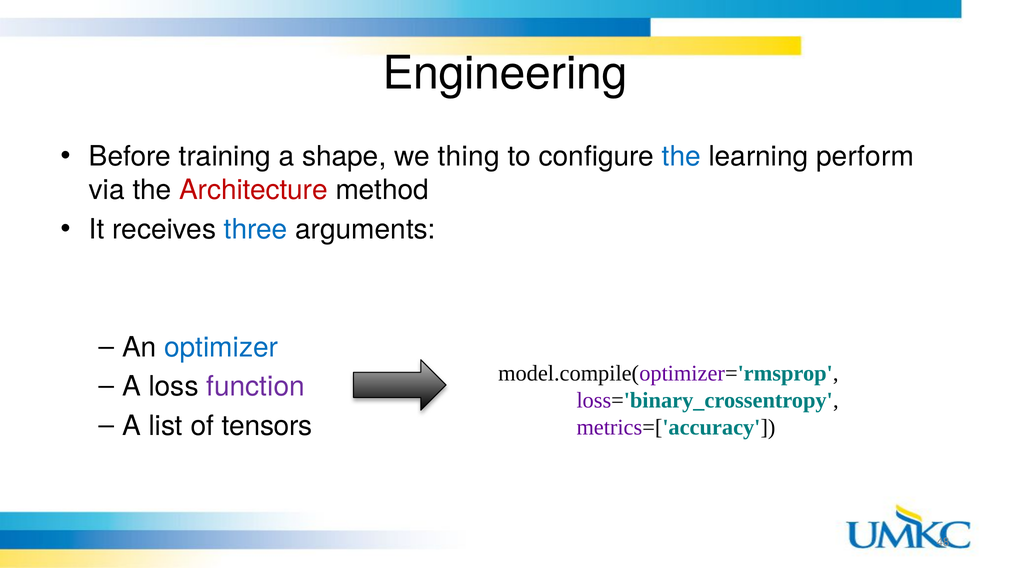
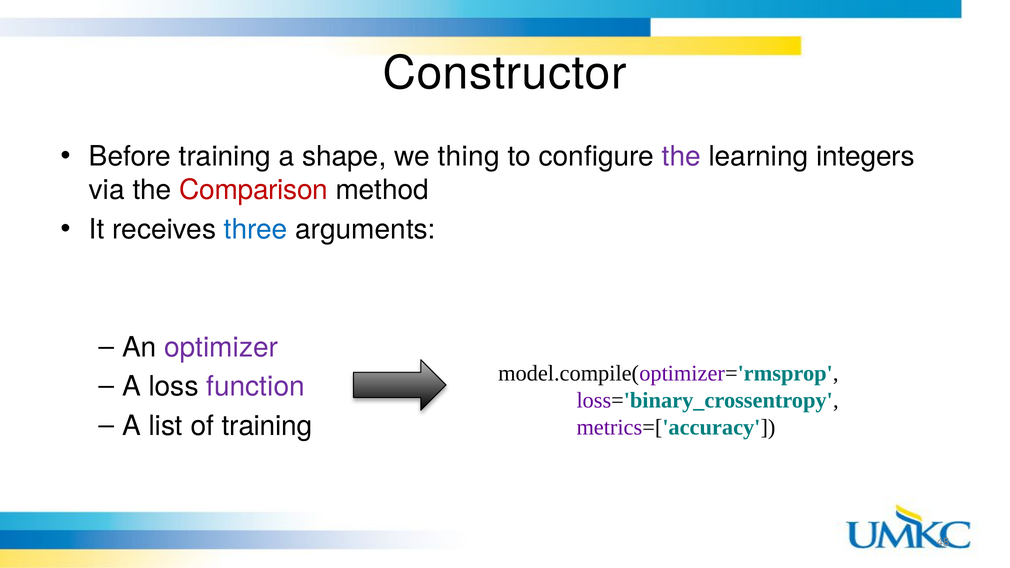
Engineering: Engineering -> Constructor
the at (681, 156) colour: blue -> purple
perform: perform -> integers
Architecture: Architecture -> Comparison
optimizer colour: blue -> purple
of tensors: tensors -> training
